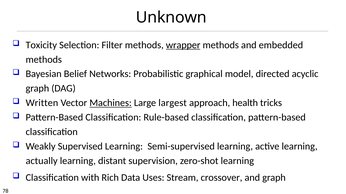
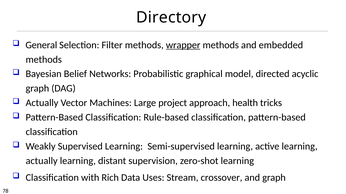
Unknown: Unknown -> Directory
Toxicity: Toxicity -> General
Written at (42, 103): Written -> Actually
Machines underline: present -> none
largest: largest -> project
